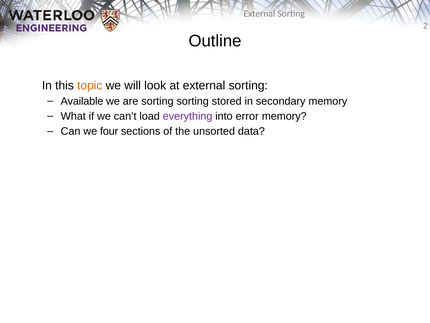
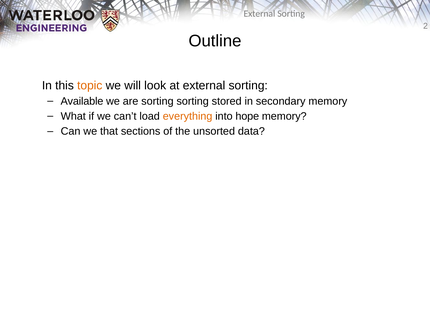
everything colour: purple -> orange
error: error -> hope
four: four -> that
